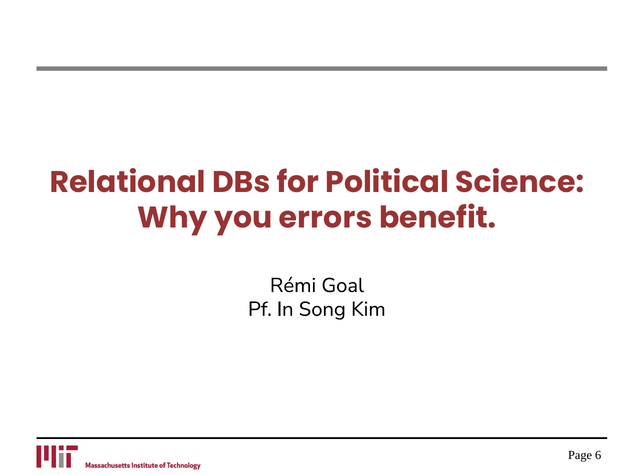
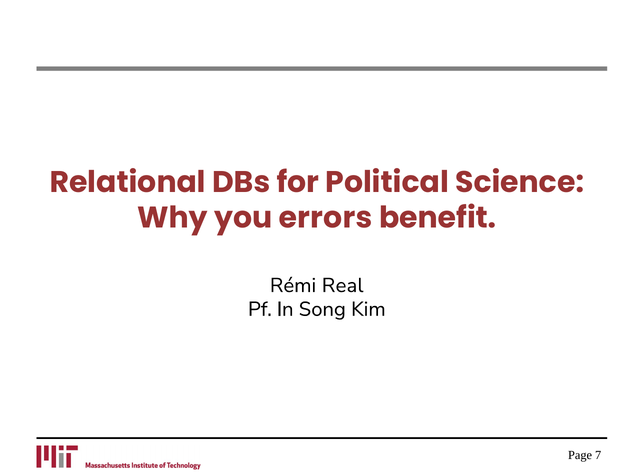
Goal: Goal -> Real
6: 6 -> 7
